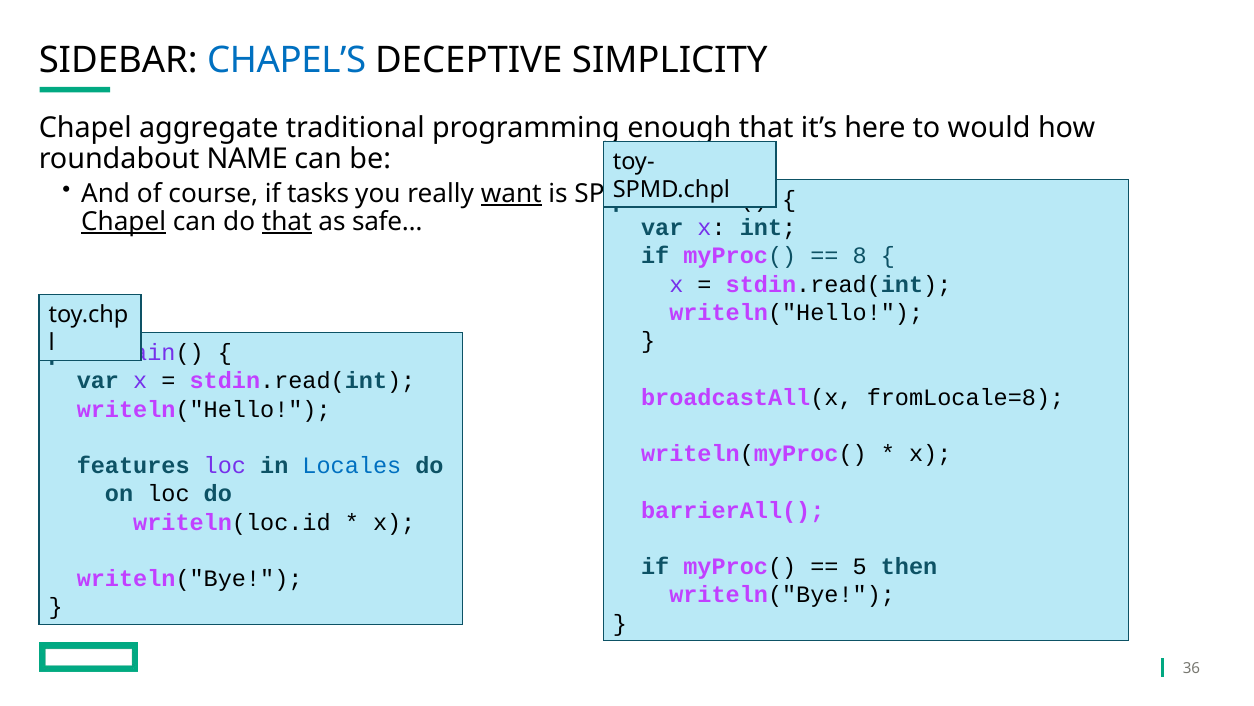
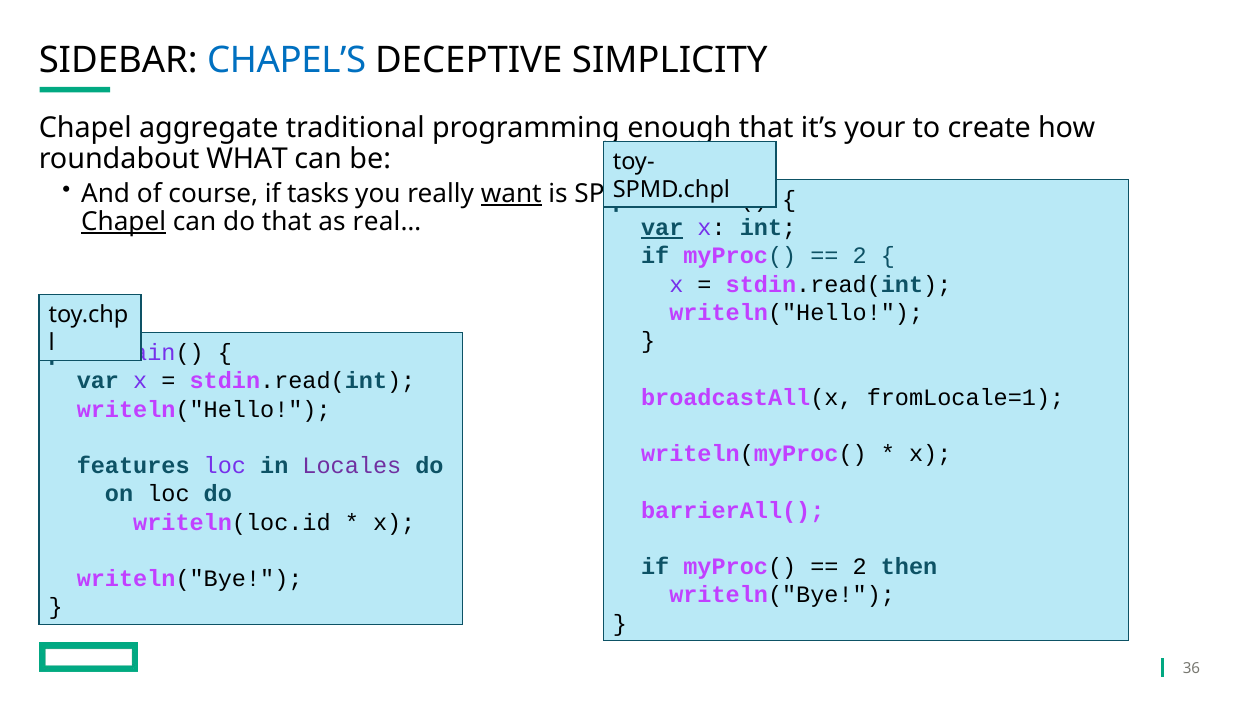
here: here -> your
would: would -> create
NAME: NAME -> WHAT
that at (287, 222) underline: present -> none
safe…: safe… -> real…
var at (662, 228) underline: none -> present
8 at (860, 256): 8 -> 2
fromLocale=8: fromLocale=8 -> fromLocale=1
Locales colour: blue -> purple
5 at (860, 566): 5 -> 2
